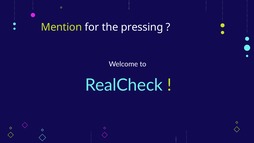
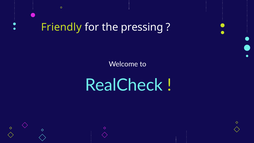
Mention: Mention -> Friendly
